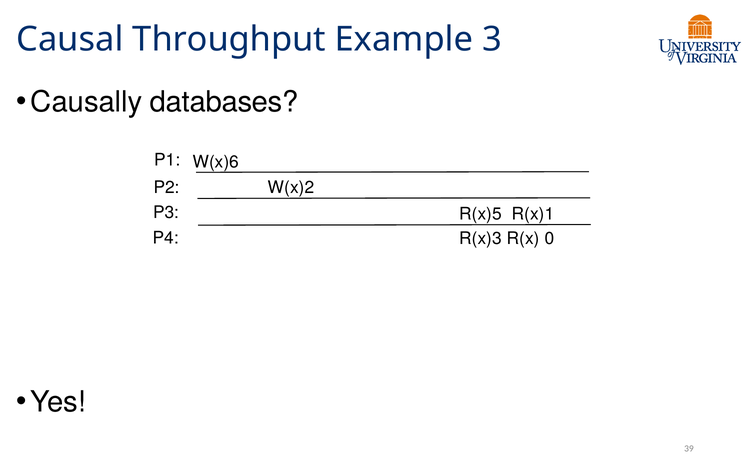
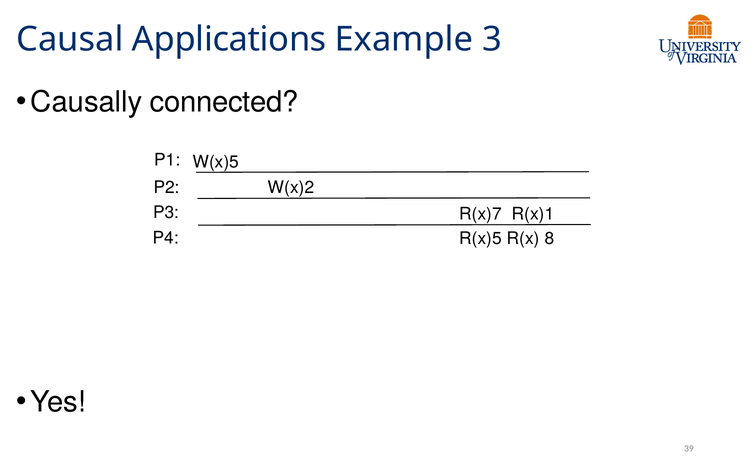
Throughput: Throughput -> Applications
databases: databases -> connected
W(x)6: W(x)6 -> W(x)5
R(x)5: R(x)5 -> R(x)7
R(x)3: R(x)3 -> R(x)5
0: 0 -> 8
